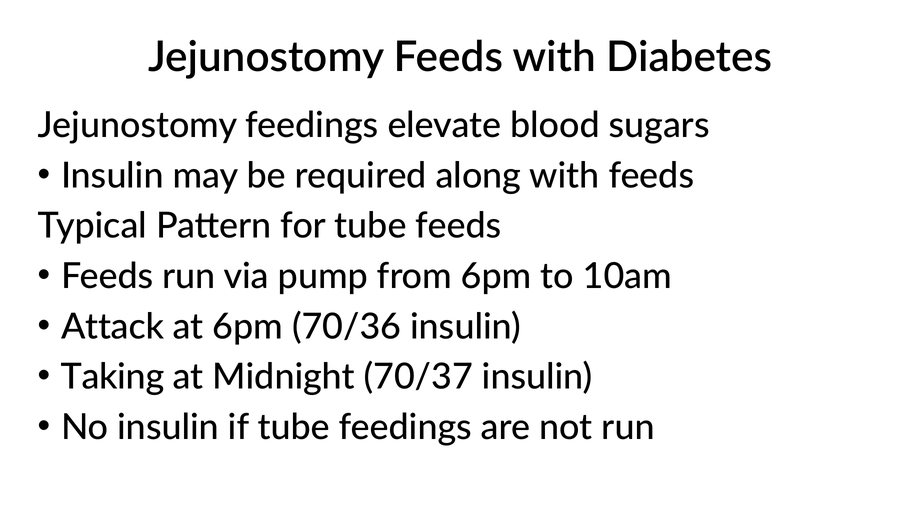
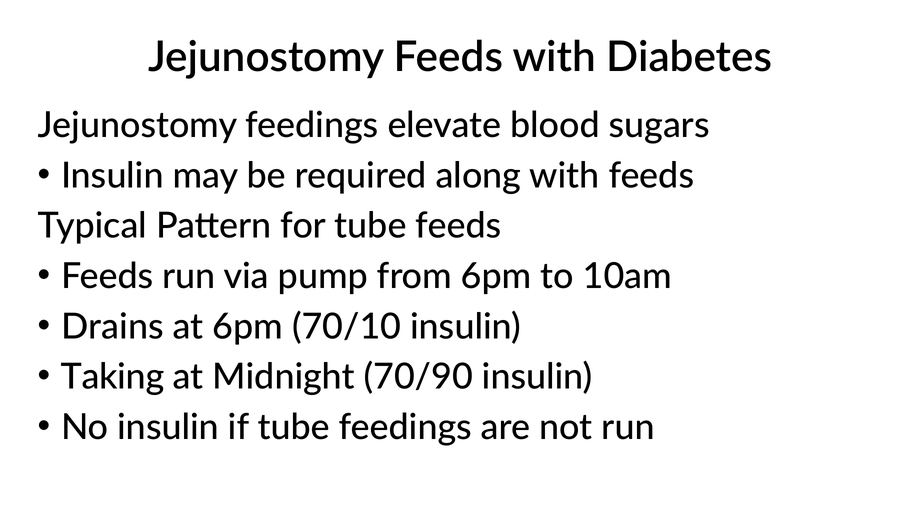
Attack: Attack -> Drains
70/36: 70/36 -> 70/10
70/37: 70/37 -> 70/90
